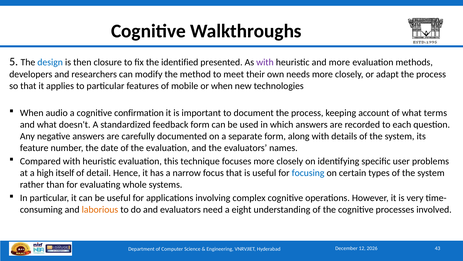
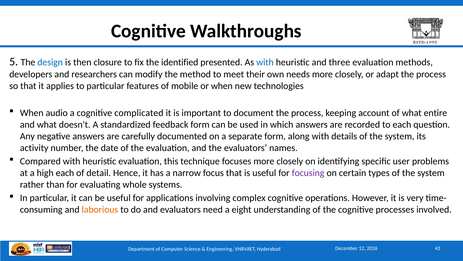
with at (265, 62) colour: purple -> blue
and more: more -> three
confirmation: confirmation -> complicated
terms: terms -> entire
feature: feature -> activity
high itself: itself -> each
focusing colour: blue -> purple
